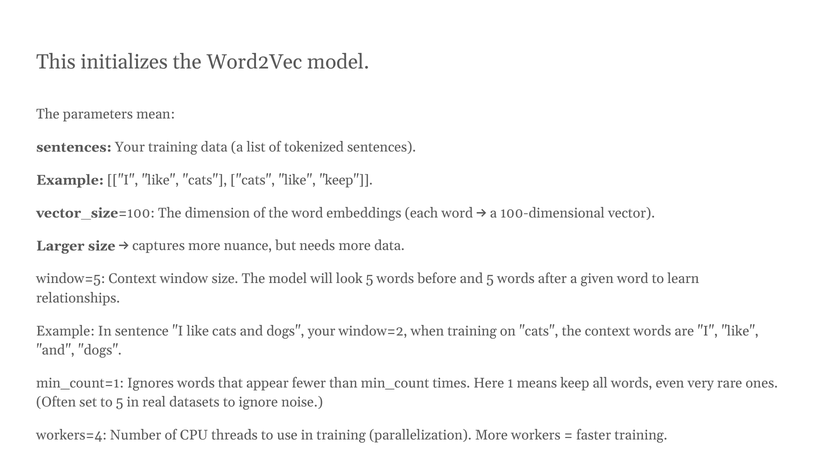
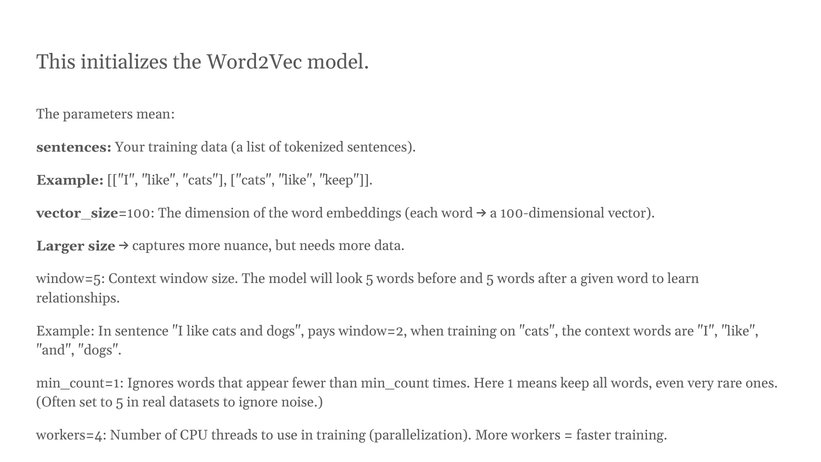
dogs your: your -> pays
